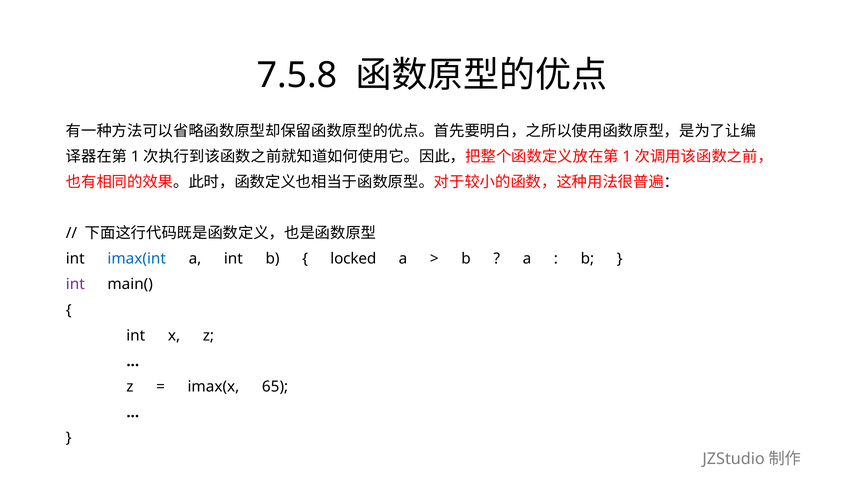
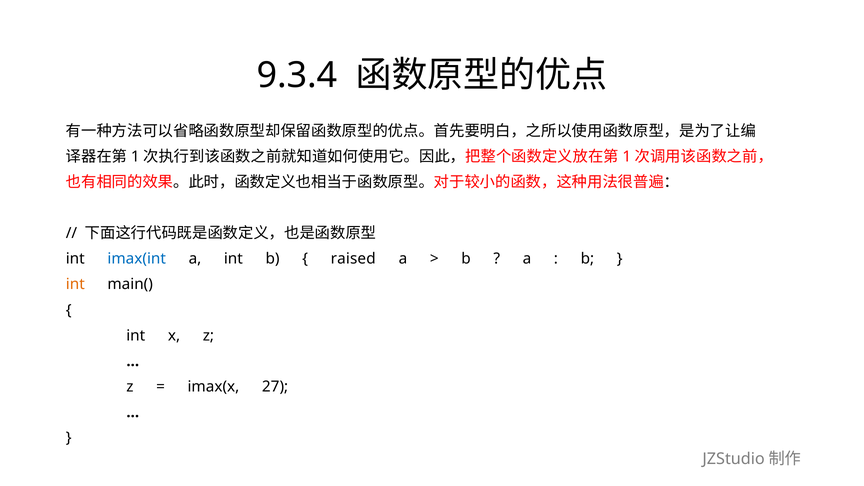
7.5.8: 7.5.8 -> 9.3.4
locked: locked -> raised
int at (75, 284) colour: purple -> orange
65: 65 -> 27
